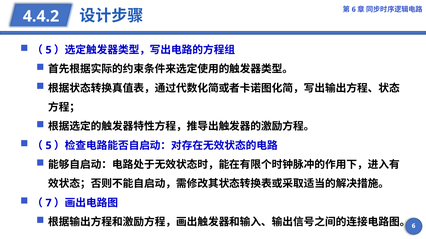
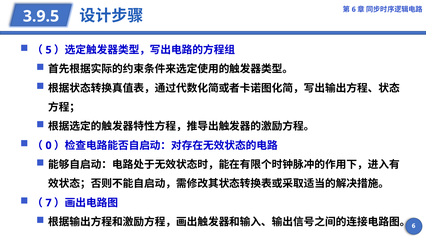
4.4.2: 4.4.2 -> 3.9.5
5 at (49, 146): 5 -> 0
